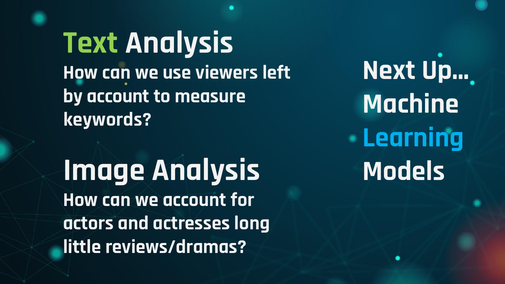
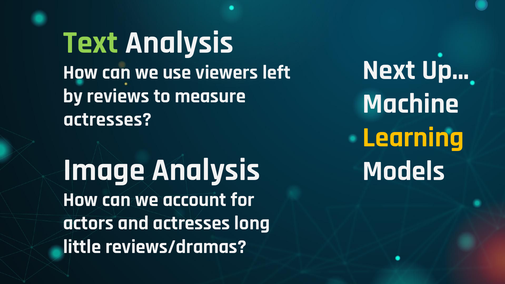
by account: account -> reviews
keywords at (108, 119): keywords -> actresses
Learning colour: light blue -> yellow
